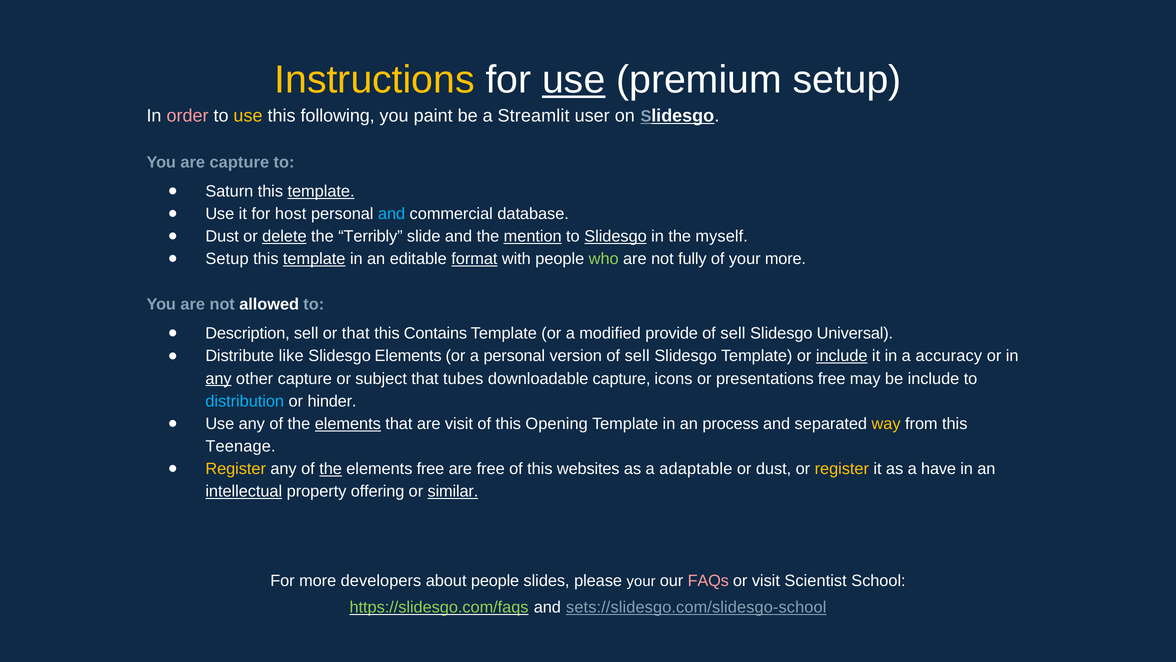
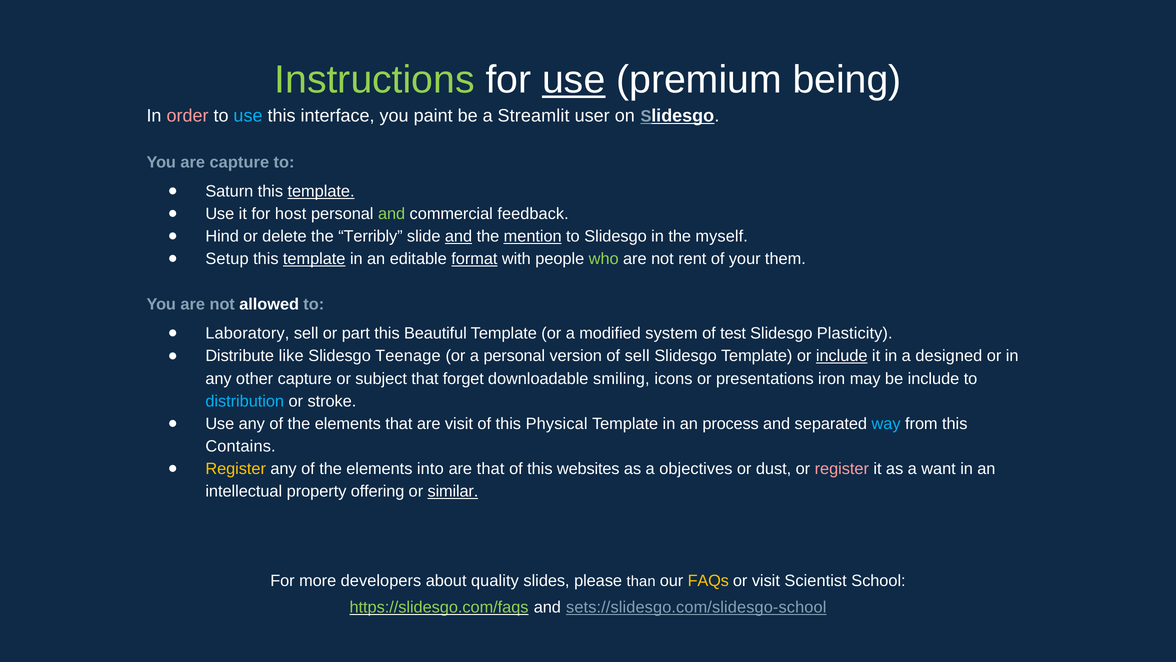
Instructions colour: yellow -> light green
premium setup: setup -> being
use at (248, 116) colour: yellow -> light blue
following: following -> interface
and at (392, 214) colour: light blue -> light green
database: database -> feedback
Dust at (222, 236): Dust -> Hind
delete underline: present -> none
and at (459, 236) underline: none -> present
Slidesgo at (616, 236) underline: present -> none
fully: fully -> rent
your more: more -> them
Description: Description -> Laboratory
or that: that -> part
Contains: Contains -> Beautiful
provide: provide -> system
sell at (733, 333): sell -> test
Universal: Universal -> Plasticity
Slidesgo Elements: Elements -> Teenage
accuracy: accuracy -> designed
any at (219, 378) underline: present -> none
tubes: tubes -> forget
downloadable capture: capture -> smiling
presentations free: free -> iron
hinder: hinder -> stroke
elements at (348, 423) underline: present -> none
Opening: Opening -> Physical
way colour: yellow -> light blue
Teenage: Teenage -> Contains
the at (331, 469) underline: present -> none
elements free: free -> into
are free: free -> that
adaptable: adaptable -> objectives
register at (842, 469) colour: yellow -> pink
have: have -> want
intellectual underline: present -> none
about people: people -> quality
please your: your -> than
FAQs colour: pink -> yellow
